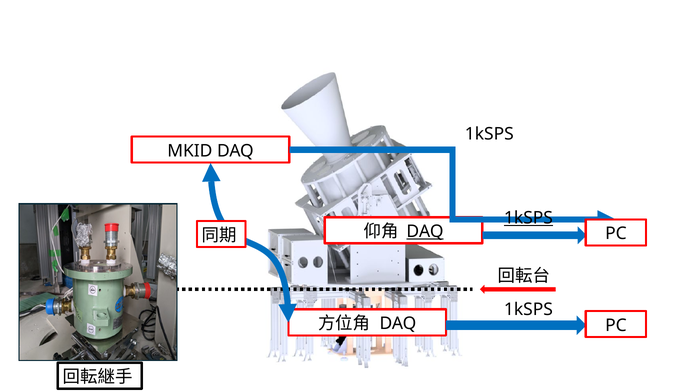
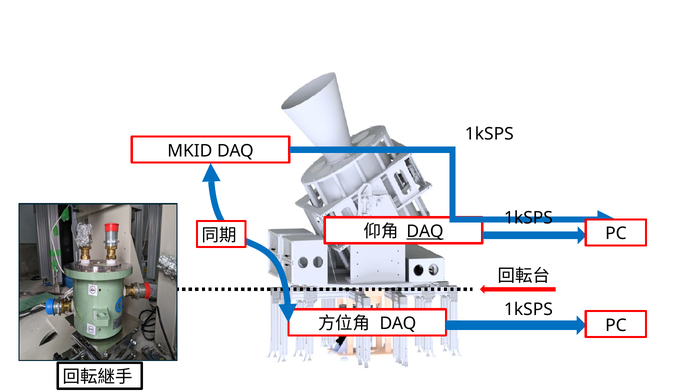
1kSPS at (528, 218) underline: present -> none
